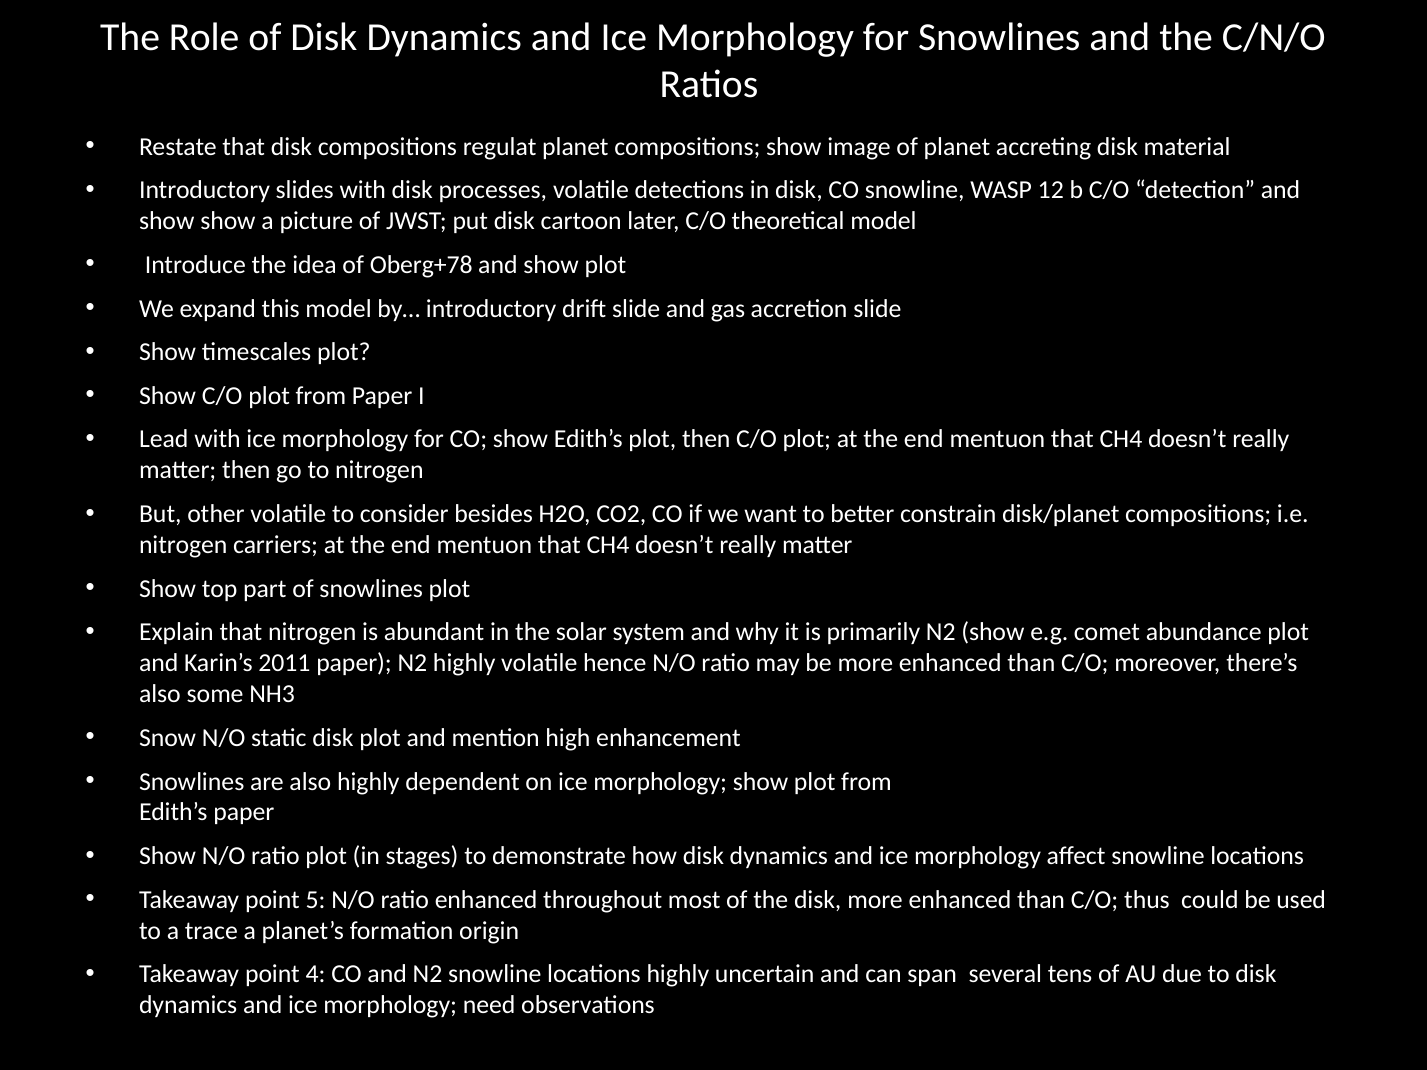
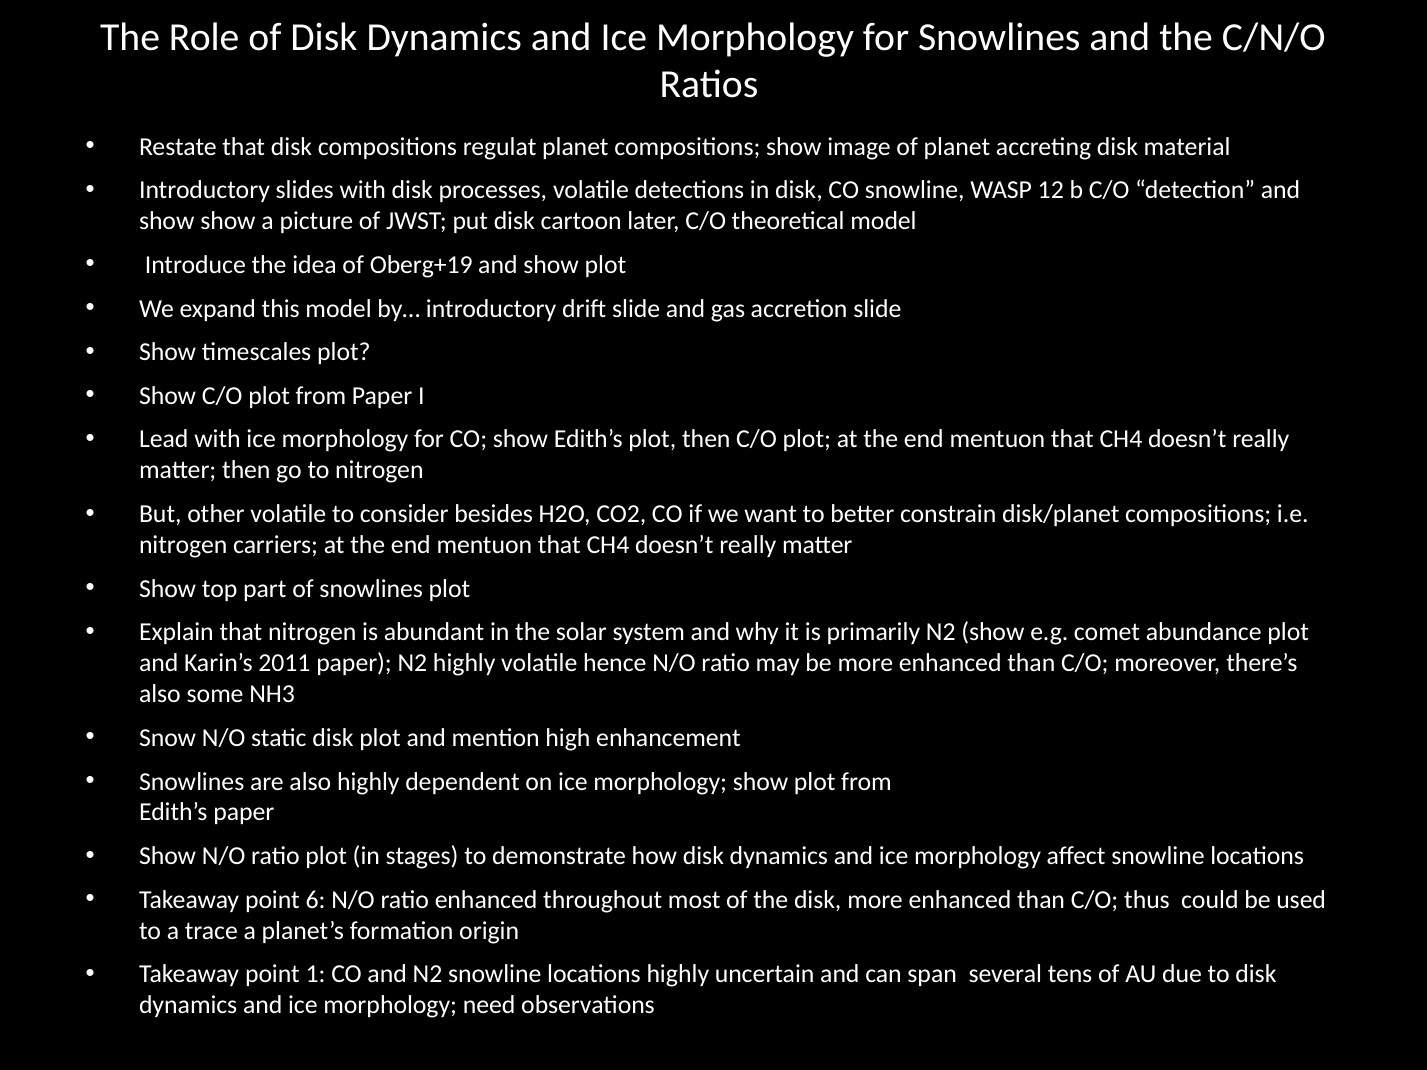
Oberg+78: Oberg+78 -> Oberg+19
5: 5 -> 6
4: 4 -> 1
